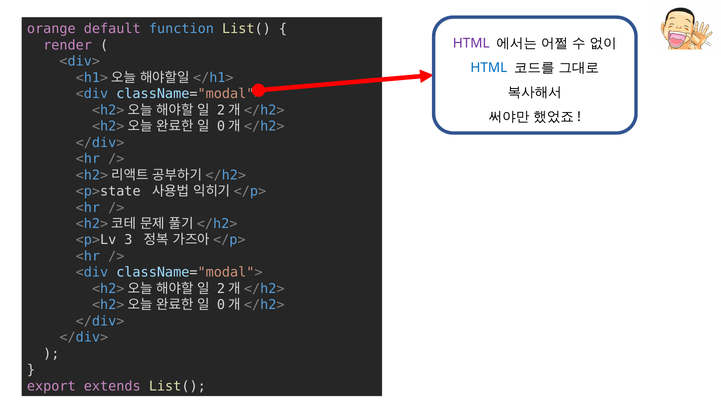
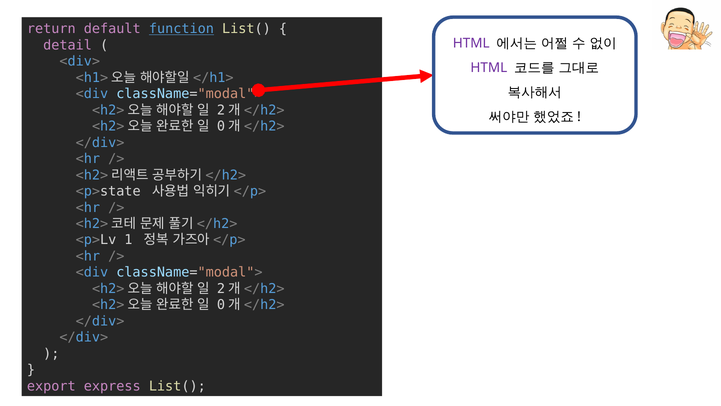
orange: orange -> return
function underline: none -> present
render: render -> detail
HTML at (489, 68) colour: blue -> purple
3: 3 -> 1
extends: extends -> express
